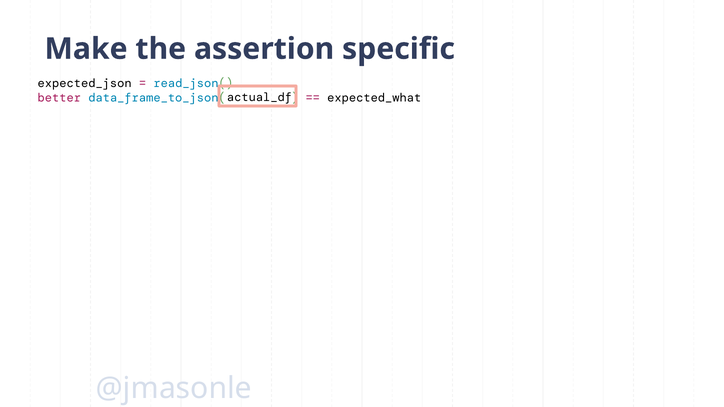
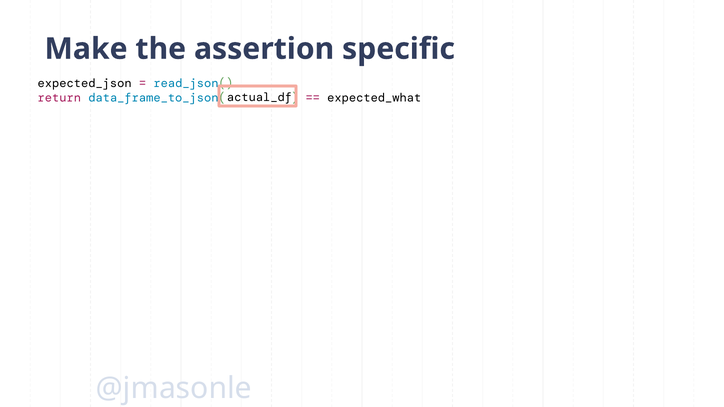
better: better -> return
